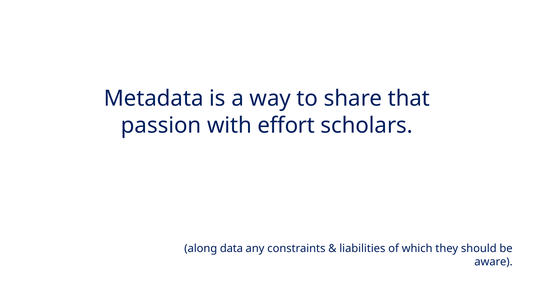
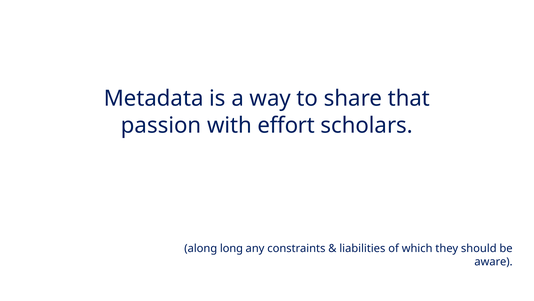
data: data -> long
